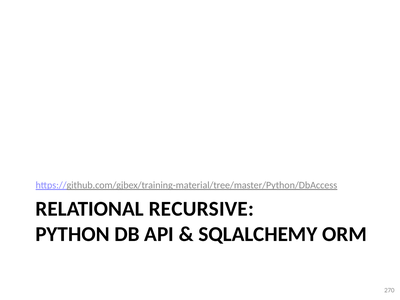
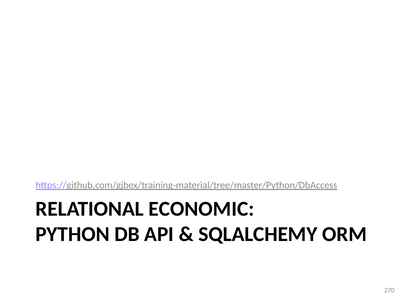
RECURSIVE: RECURSIVE -> ECONOMIC
